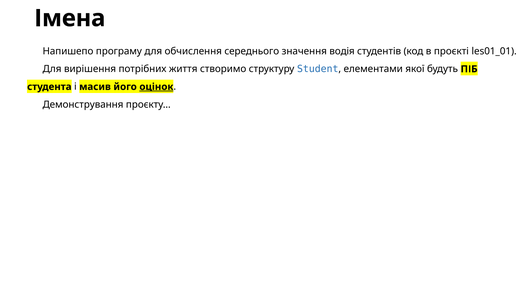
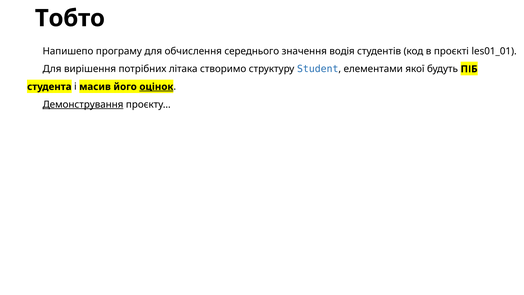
Імена: Імена -> Тобто
життя: життя -> літака
Демонстрування underline: none -> present
